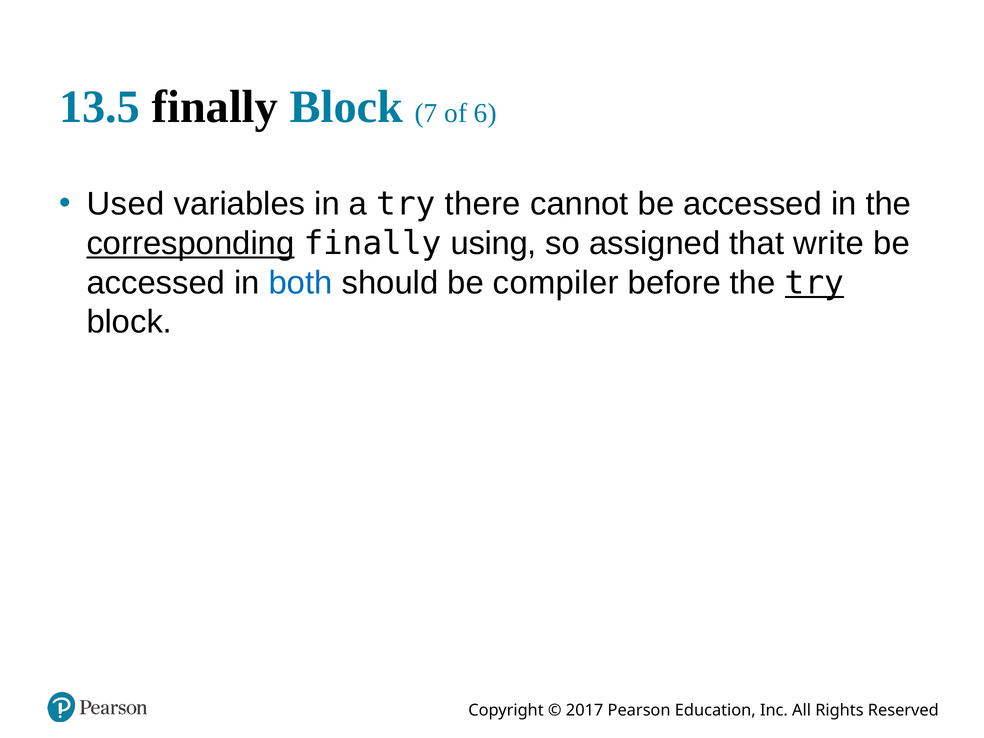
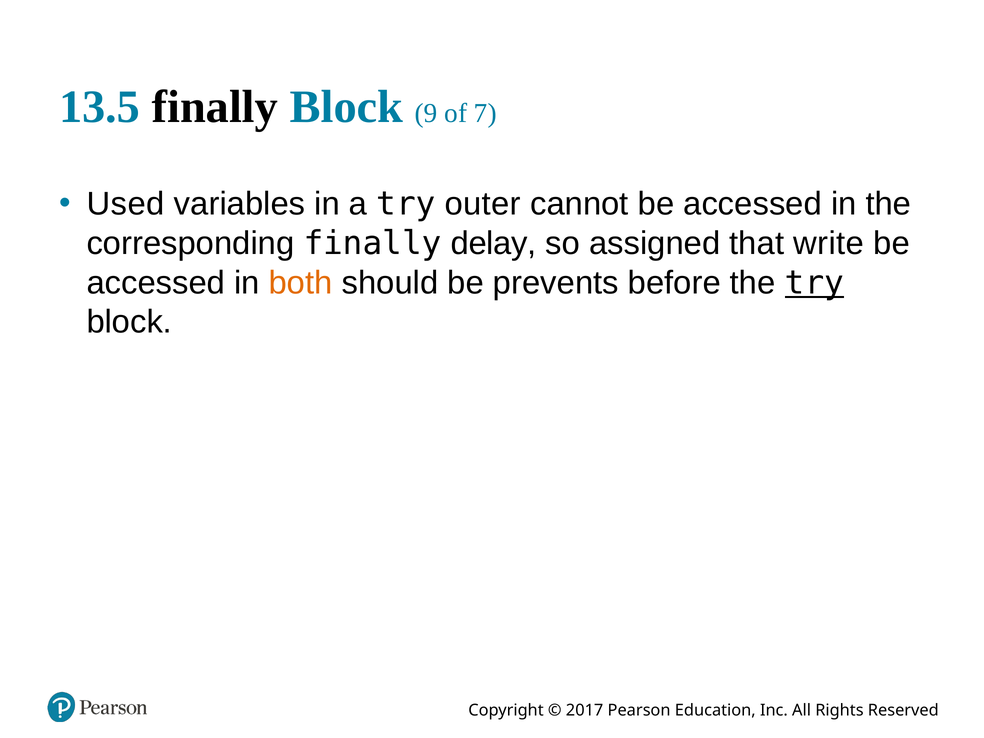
7: 7 -> 9
6: 6 -> 7
there: there -> outer
corresponding underline: present -> none
using: using -> delay
both colour: blue -> orange
compiler: compiler -> prevents
